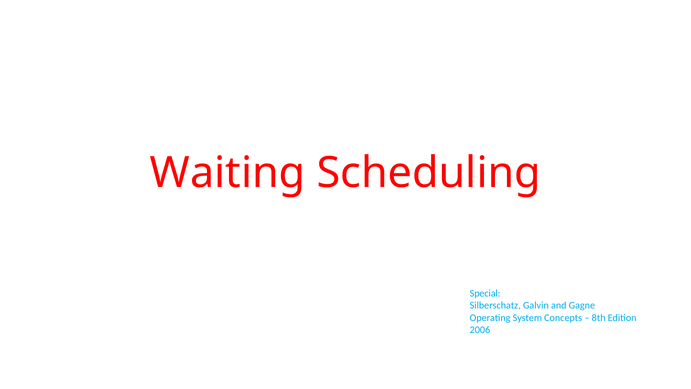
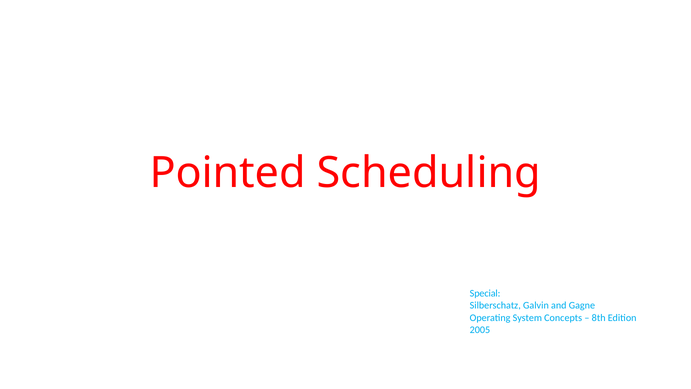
Waiting: Waiting -> Pointed
2006: 2006 -> 2005
